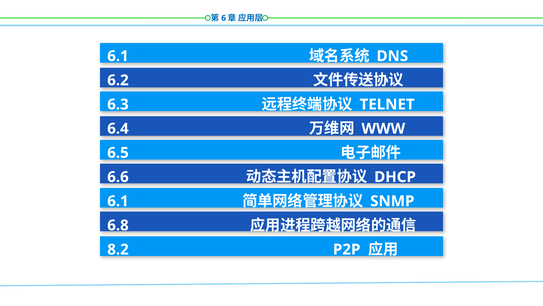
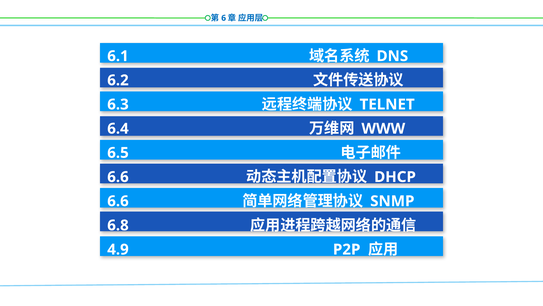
6.1 at (118, 201): 6.1 -> 6.6
8.2: 8.2 -> 4.9
